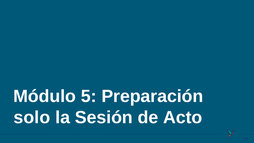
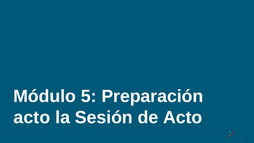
solo at (32, 117): solo -> acto
